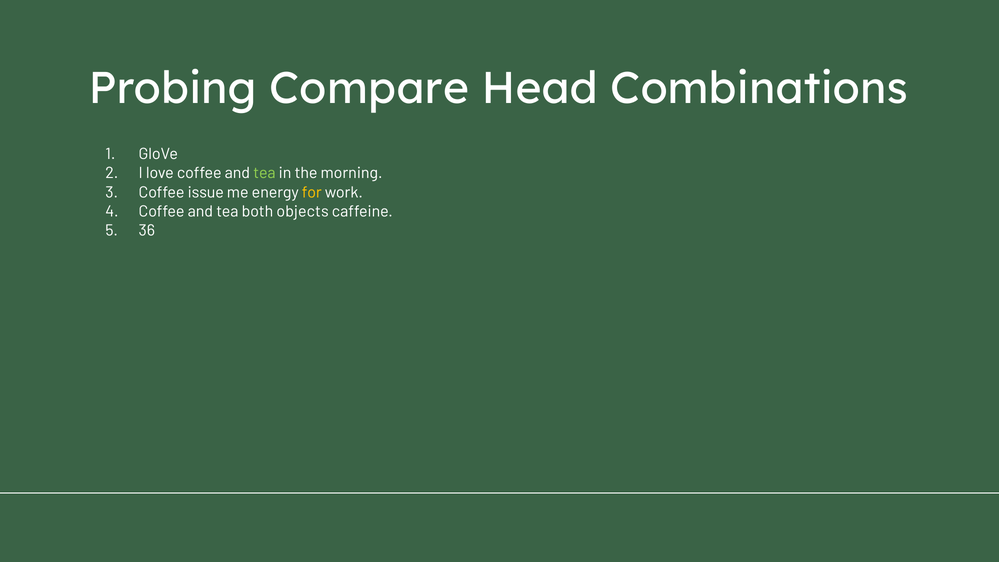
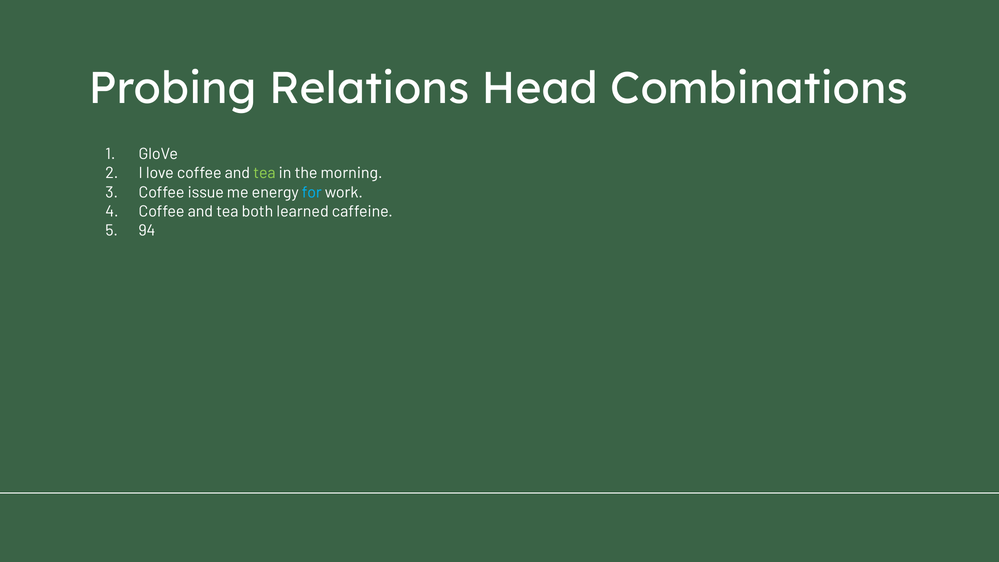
Compare: Compare -> Relations
for colour: yellow -> light blue
objects: objects -> learned
36: 36 -> 94
